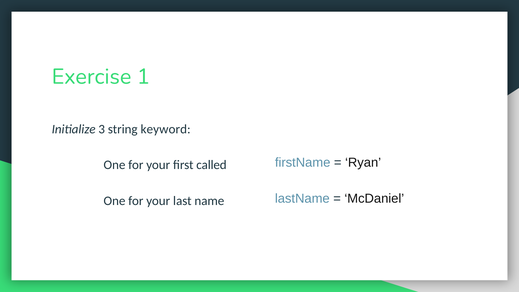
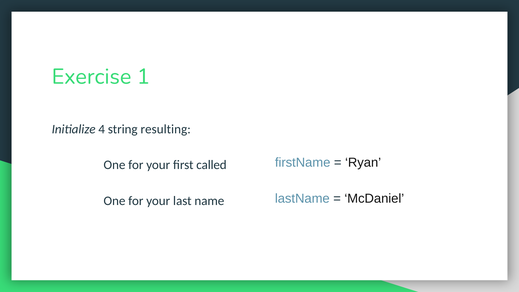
3: 3 -> 4
keyword: keyword -> resulting
